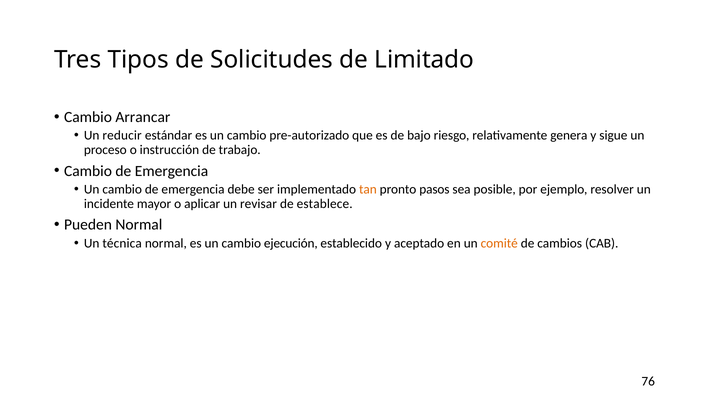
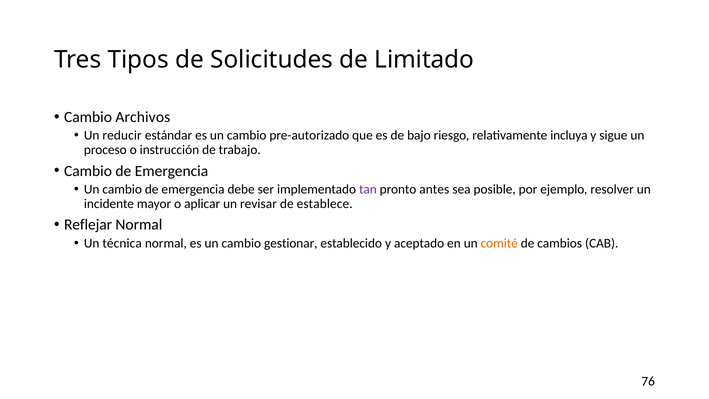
Arrancar: Arrancar -> Archivos
genera: genera -> incluya
tan colour: orange -> purple
pasos: pasos -> antes
Pueden: Pueden -> Reflejar
ejecución: ejecución -> gestionar
